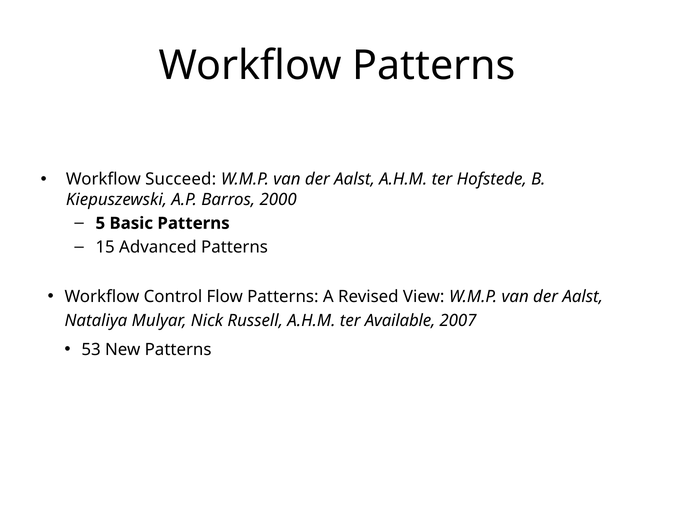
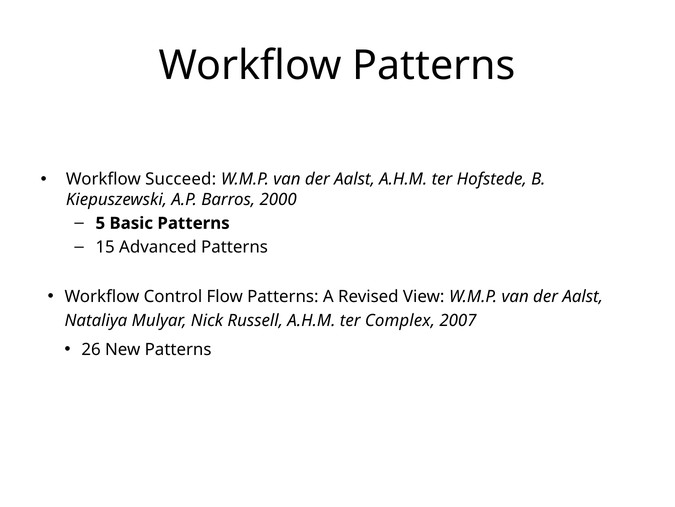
Available: Available -> Complex
53: 53 -> 26
